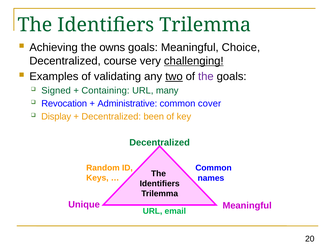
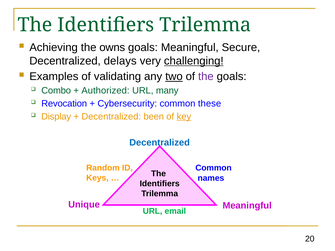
Choice: Choice -> Secure
course: course -> delays
Signed: Signed -> Combo
Containing: Containing -> Authorized
Administrative: Administrative -> Cybersecurity
cover: cover -> these
key underline: none -> present
Decentralized at (160, 143) colour: green -> blue
